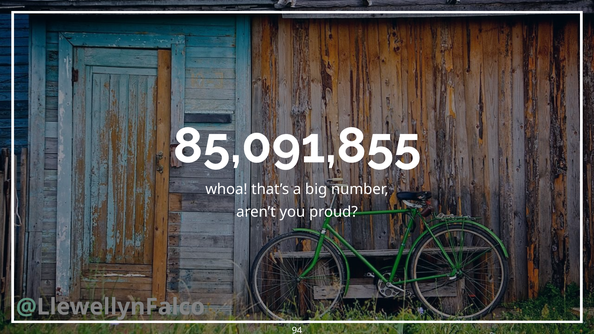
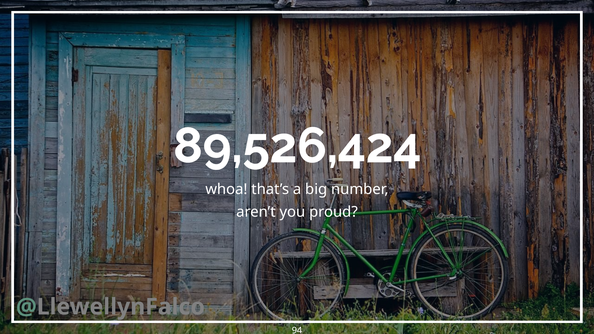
85,091,855: 85,091,855 -> 89,526,424
